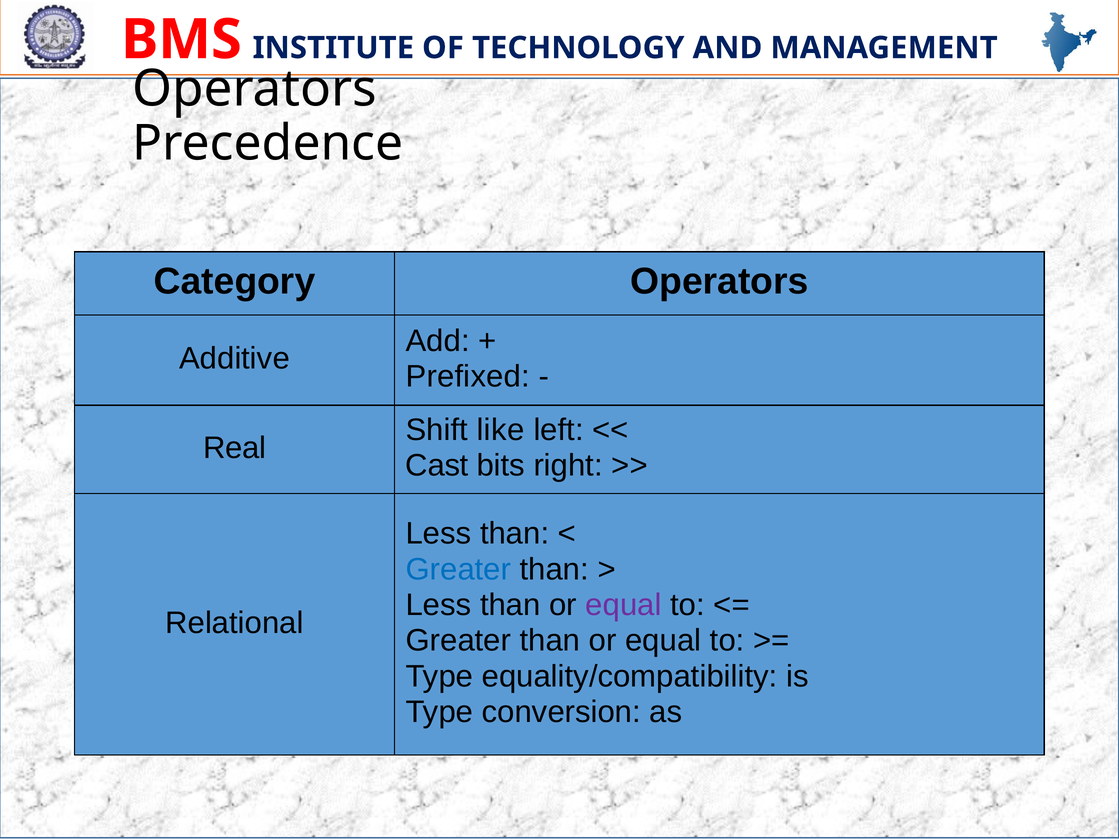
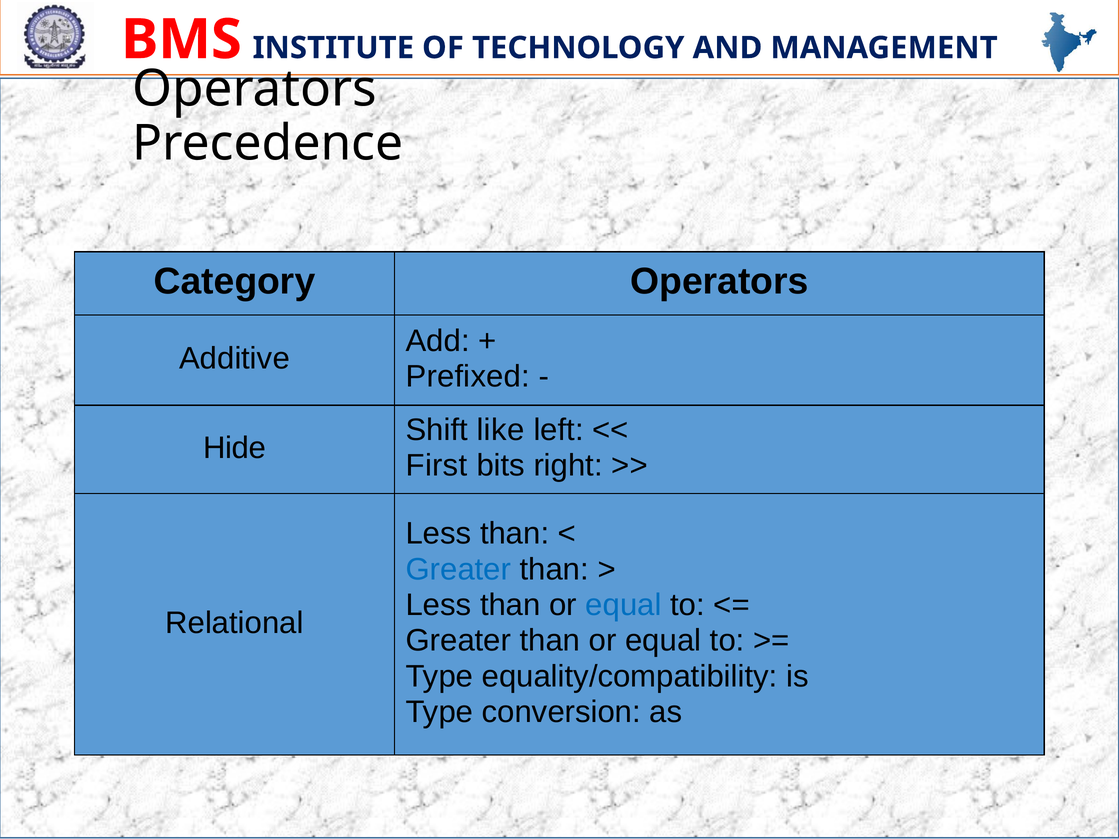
Real: Real -> Hide
Cast: Cast -> First
equal at (623, 605) colour: purple -> blue
